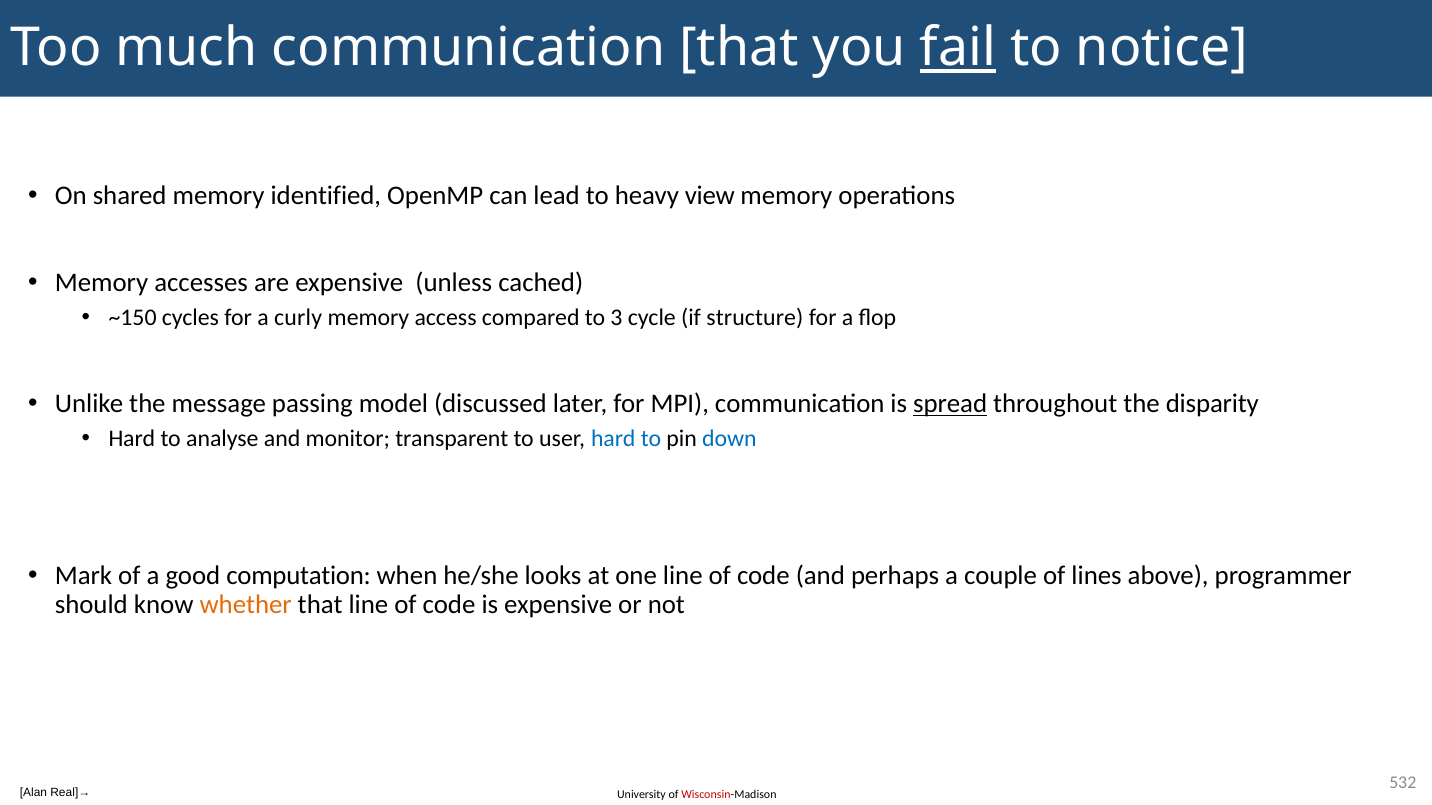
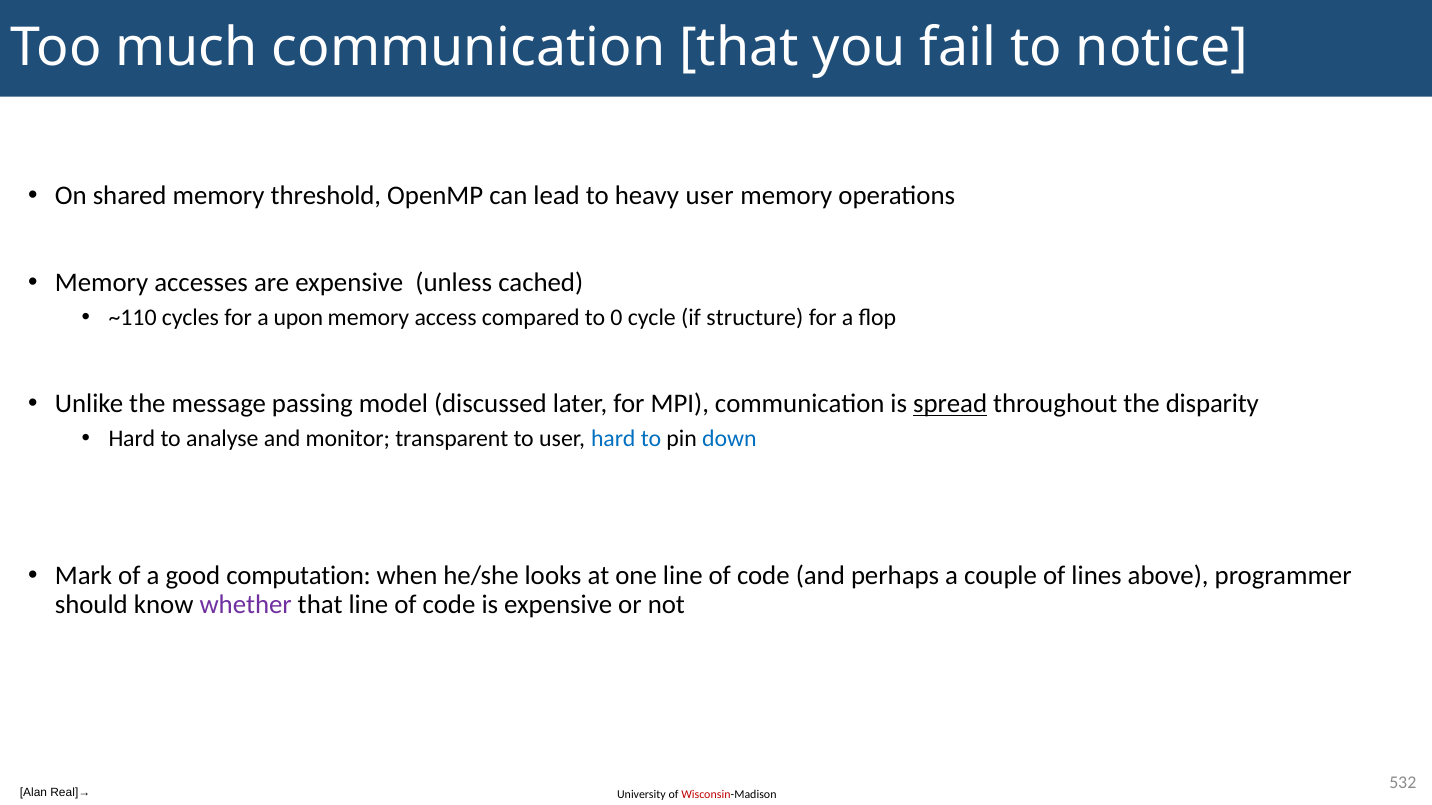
fail underline: present -> none
identified: identified -> threshold
heavy view: view -> user
~150: ~150 -> ~110
curly: curly -> upon
3: 3 -> 0
whether colour: orange -> purple
